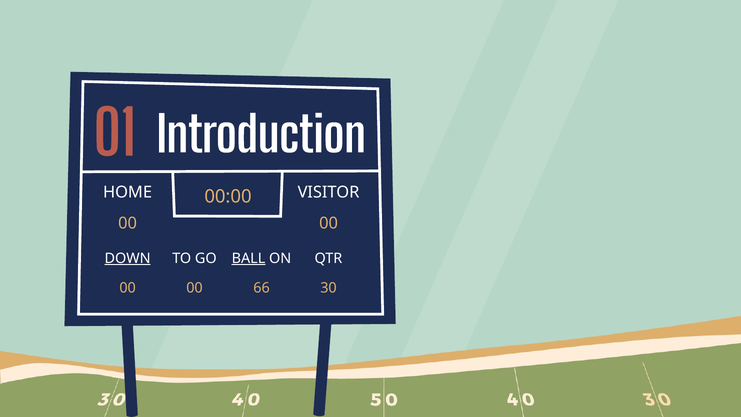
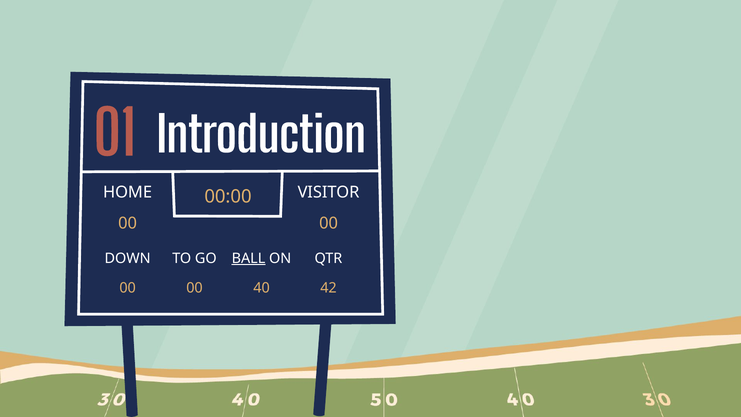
DOWN underline: present -> none
66: 66 -> 40
30: 30 -> 42
